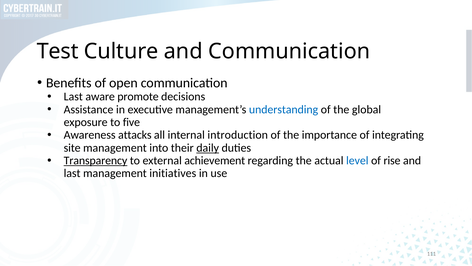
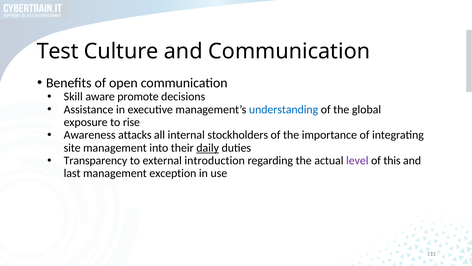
Last at (73, 97): Last -> Skill
five: five -> rise
introduction: introduction -> stockholders
Transparency underline: present -> none
achievement: achievement -> introduction
level colour: blue -> purple
rise: rise -> this
initiatives: initiatives -> exception
